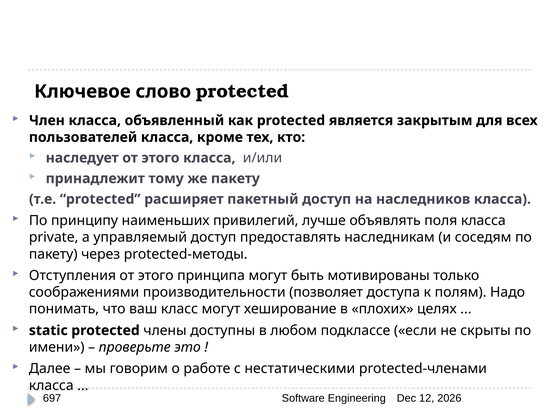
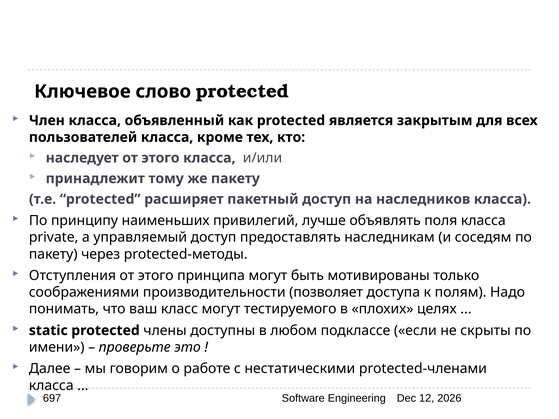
хеширование: хеширование -> тестируемого
